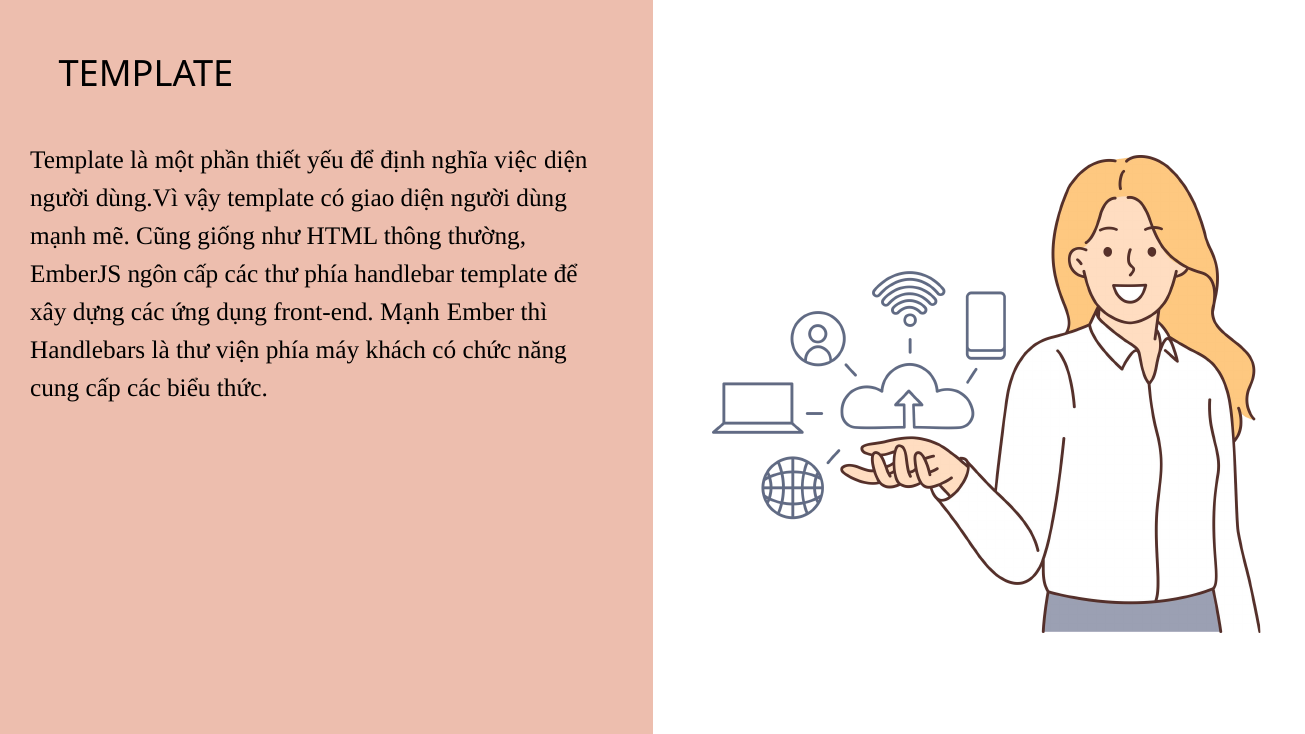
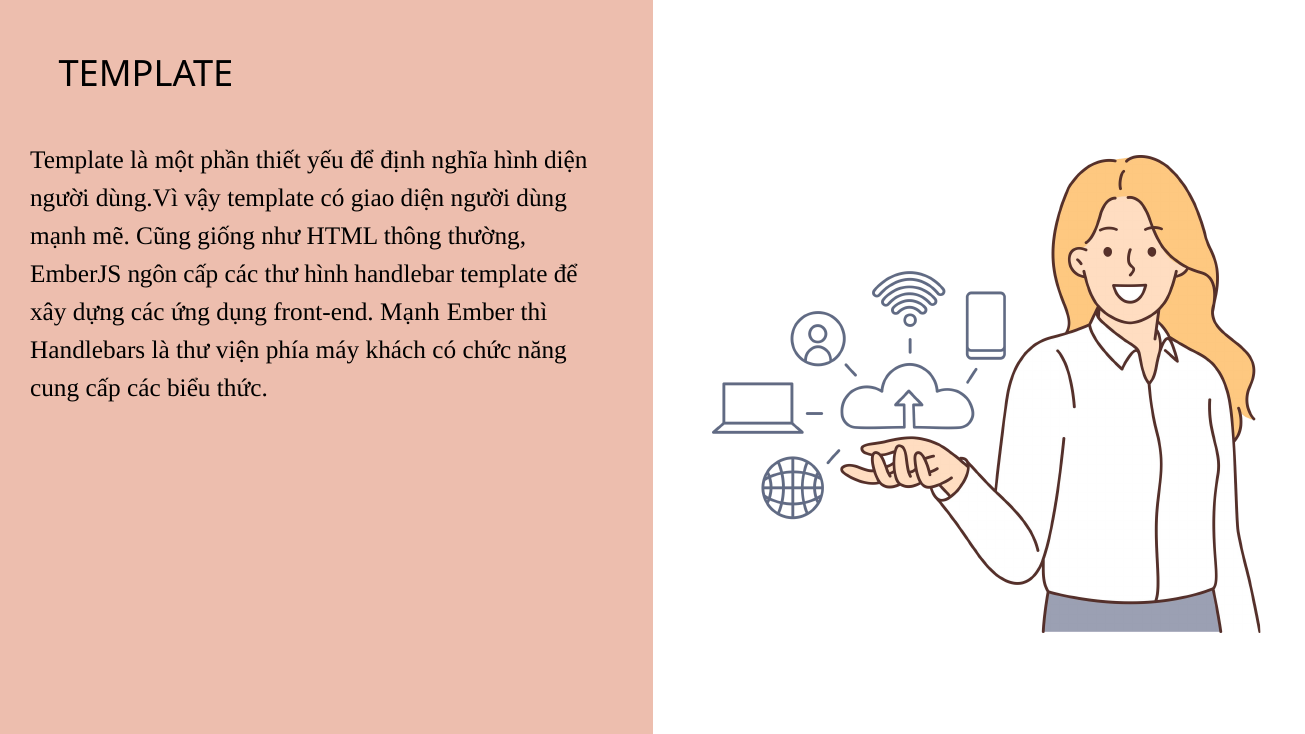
nghĩa việc: việc -> hình
thư phía: phía -> hình
